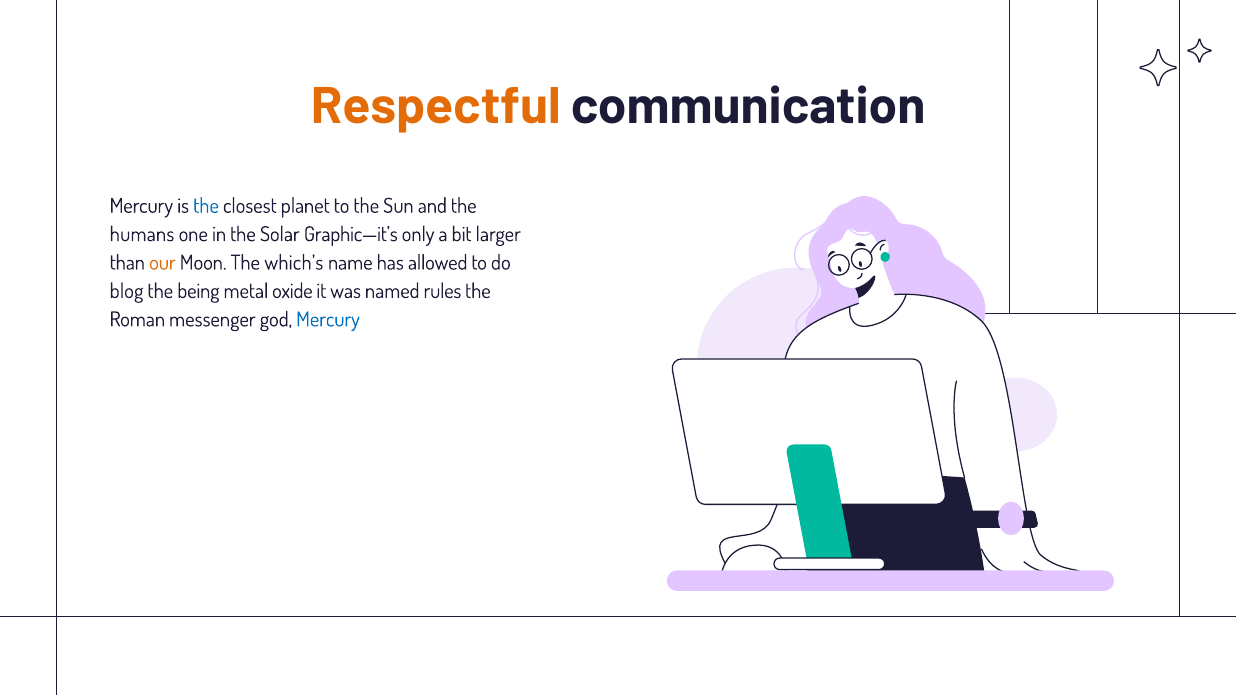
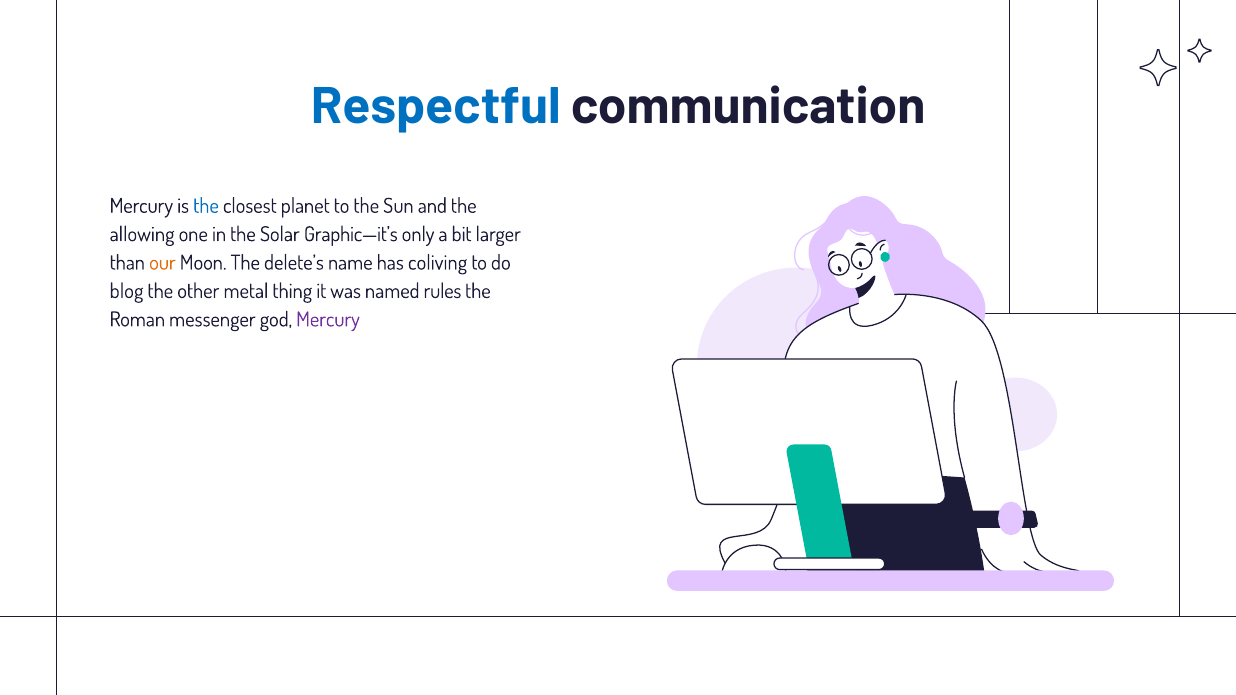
Respectful colour: orange -> blue
humans: humans -> allowing
which’s: which’s -> delete’s
allowed: allowed -> coliving
being: being -> other
oxide: oxide -> thing
Mercury at (328, 320) colour: blue -> purple
